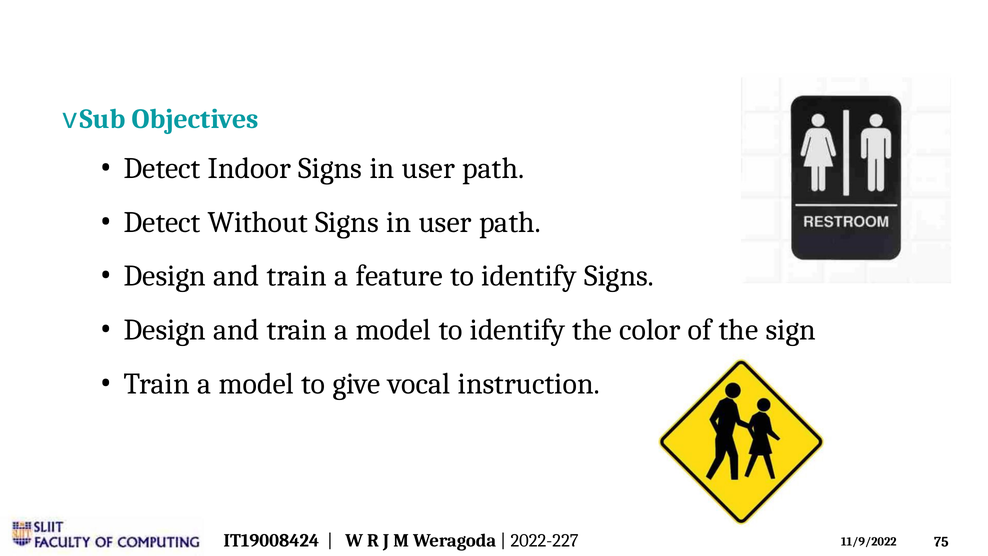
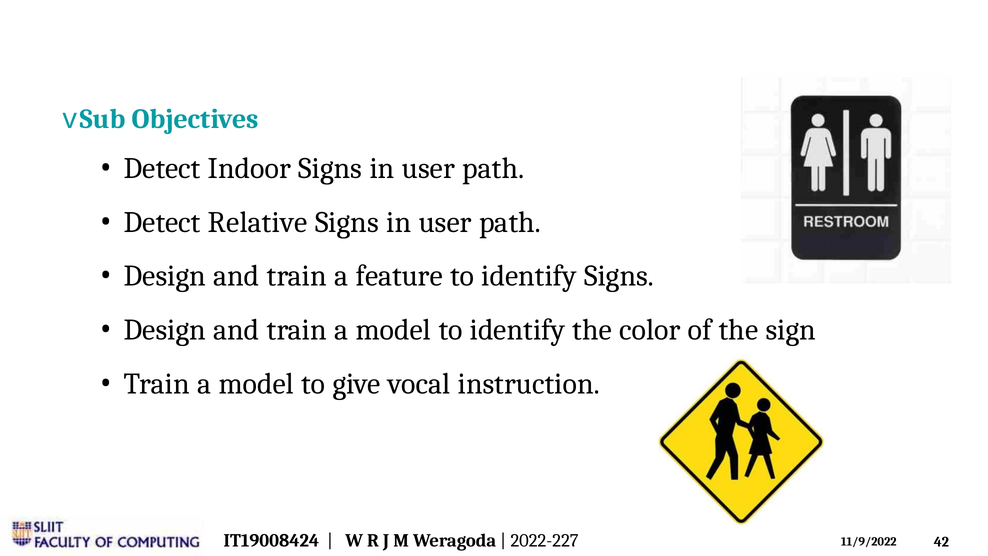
Without: Without -> Relative
75: 75 -> 42
